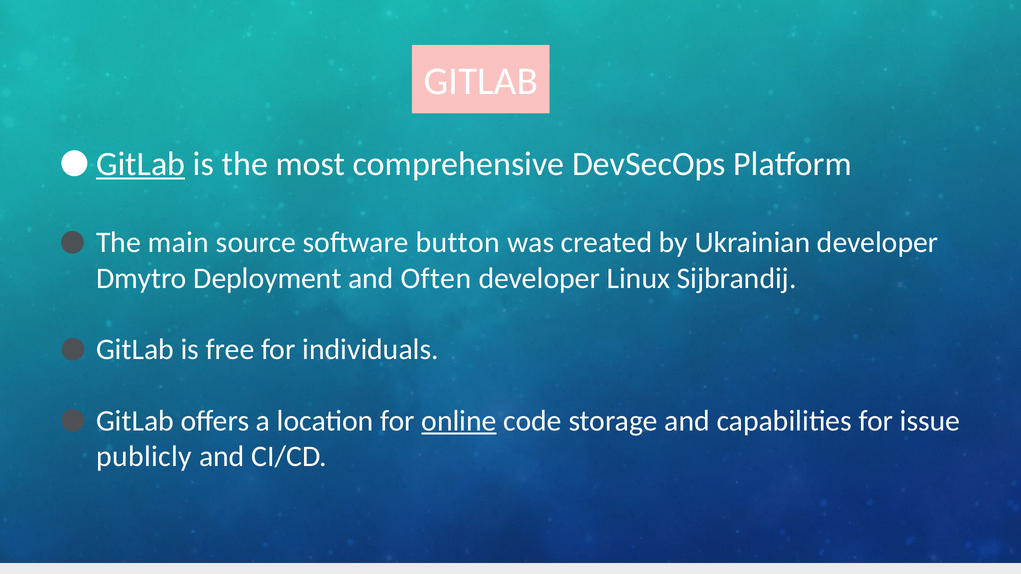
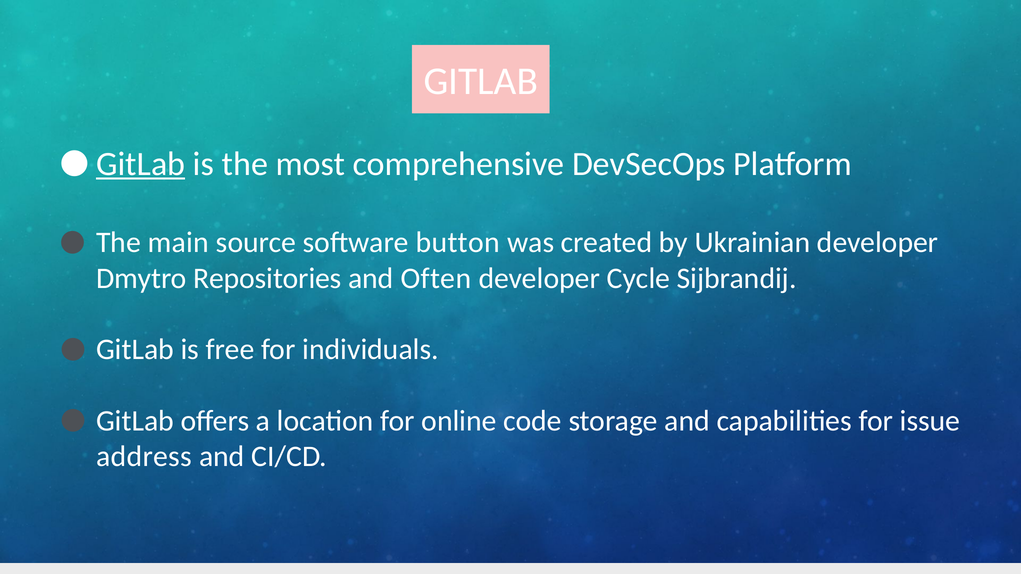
Deployment: Deployment -> Repositories
Linux: Linux -> Cycle
online underline: present -> none
publicly: publicly -> address
